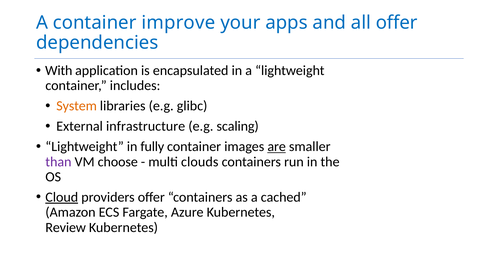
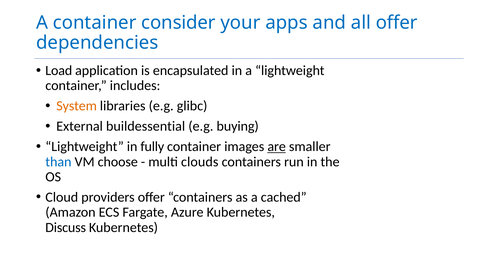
improve: improve -> consider
With: With -> Load
infrastructure: infrastructure -> buildessential
scaling: scaling -> buying
than colour: purple -> blue
Cloud underline: present -> none
Review: Review -> Discuss
